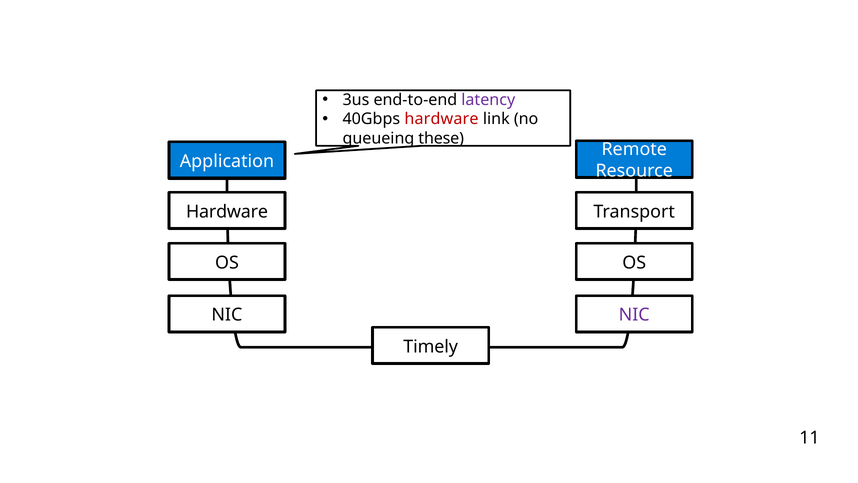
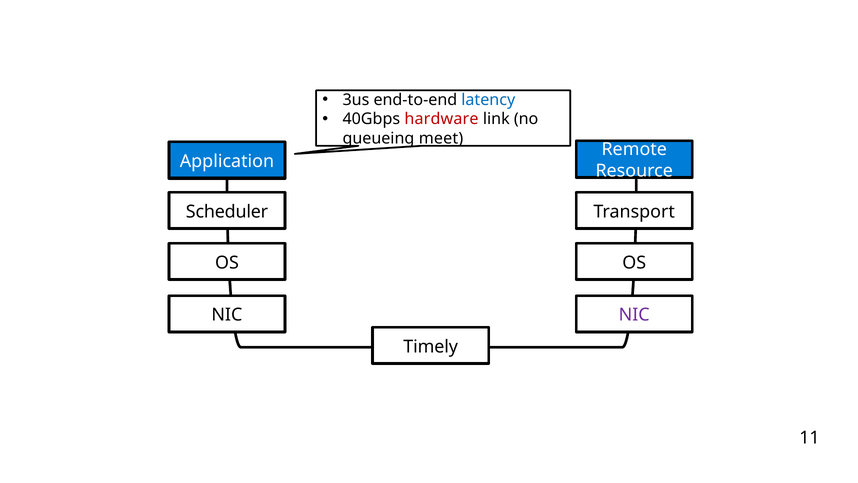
latency colour: purple -> blue
these: these -> meet
Hardware at (227, 212): Hardware -> Scheduler
